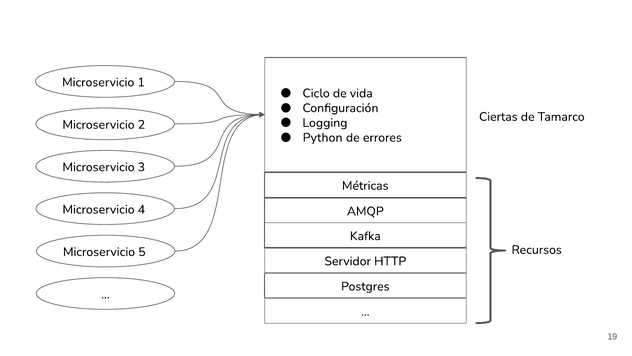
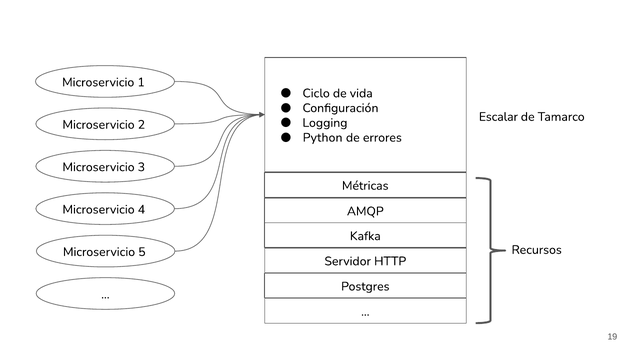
Ciertas: Ciertas -> Escalar
